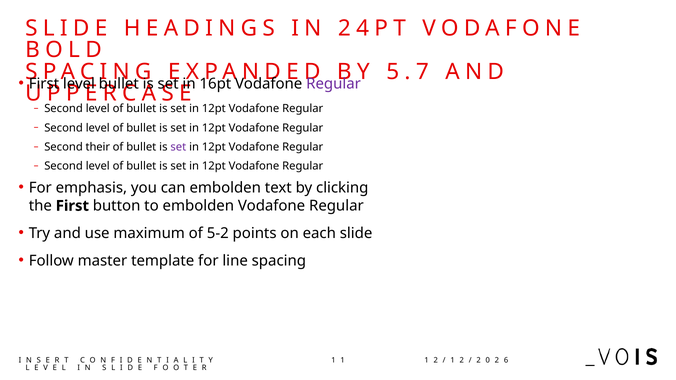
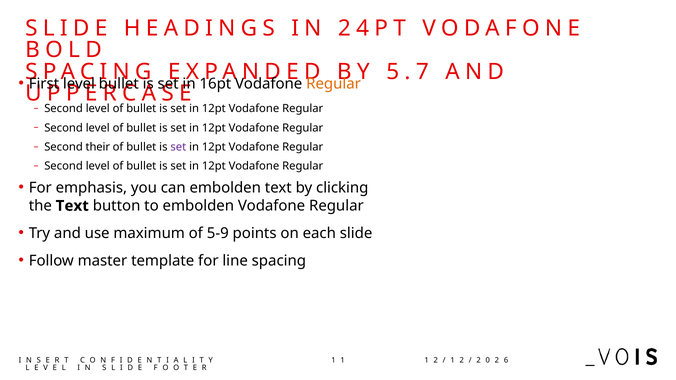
Regular at (334, 84) colour: purple -> orange
the First: First -> Text
5-2: 5-2 -> 5-9
